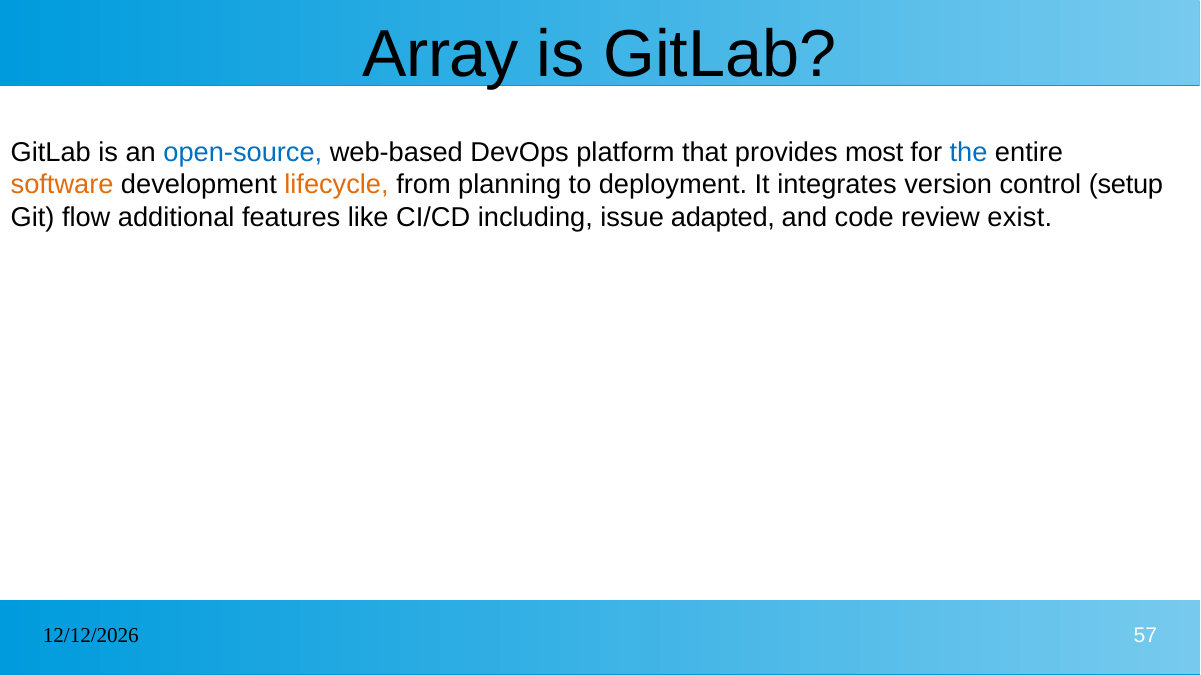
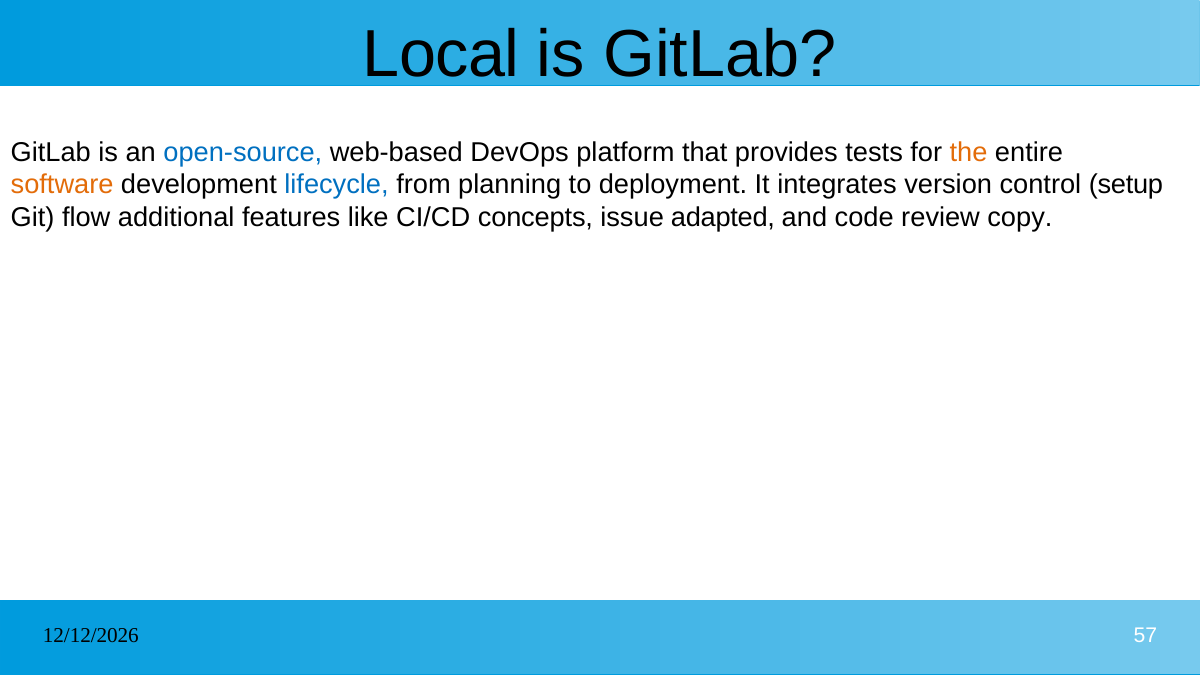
Array: Array -> Local
most: most -> tests
the colour: blue -> orange
lifecycle colour: orange -> blue
including: including -> concepts
exist: exist -> copy
